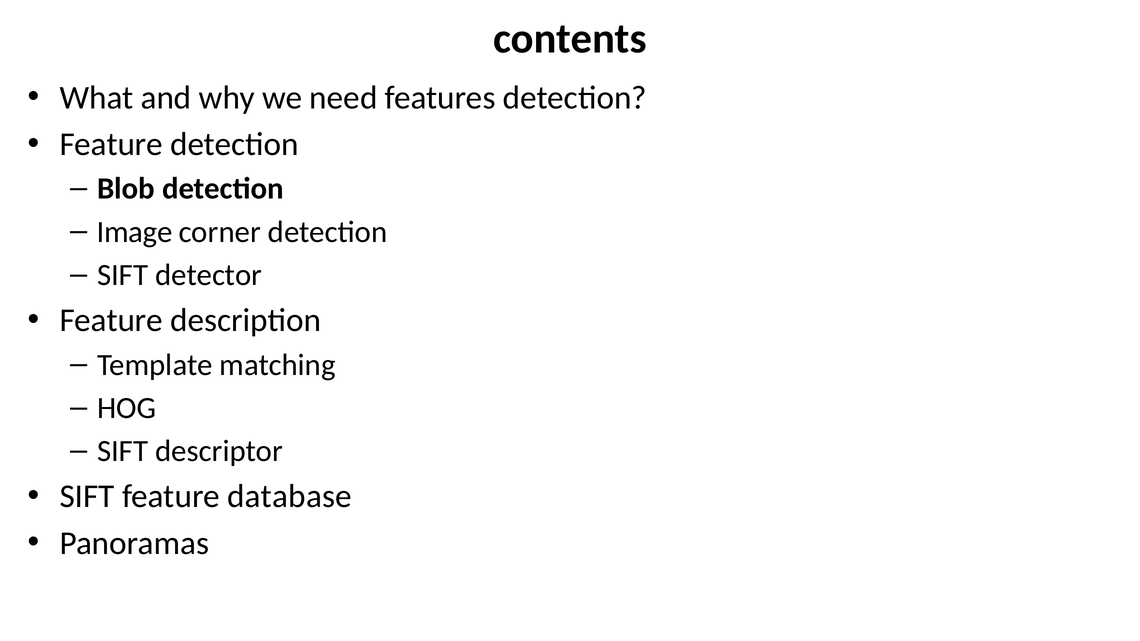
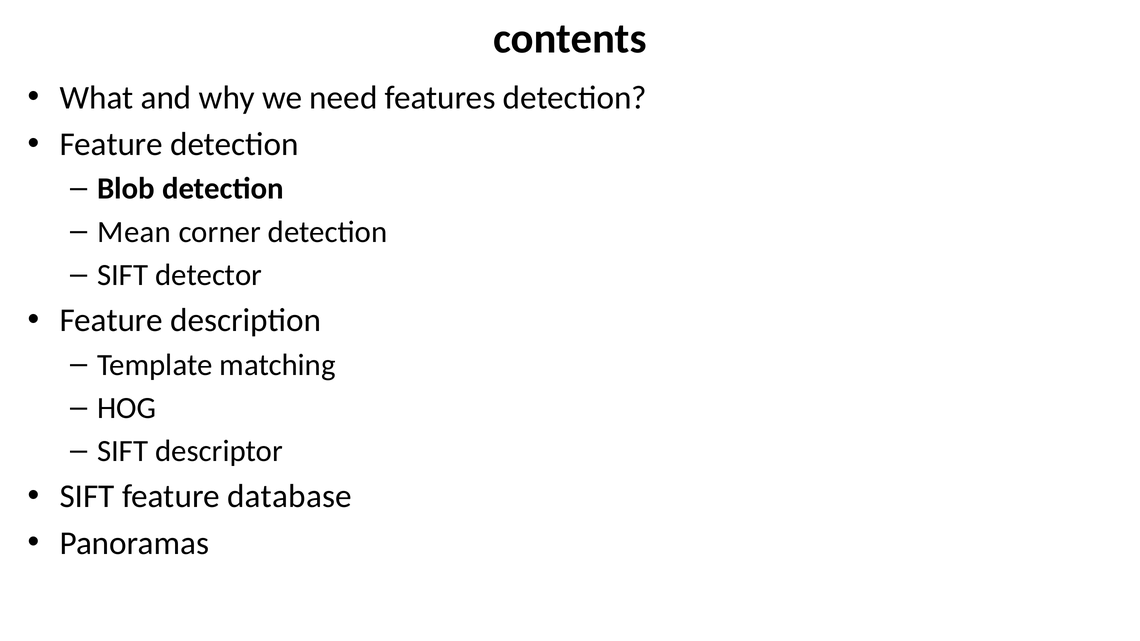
Image: Image -> Mean
